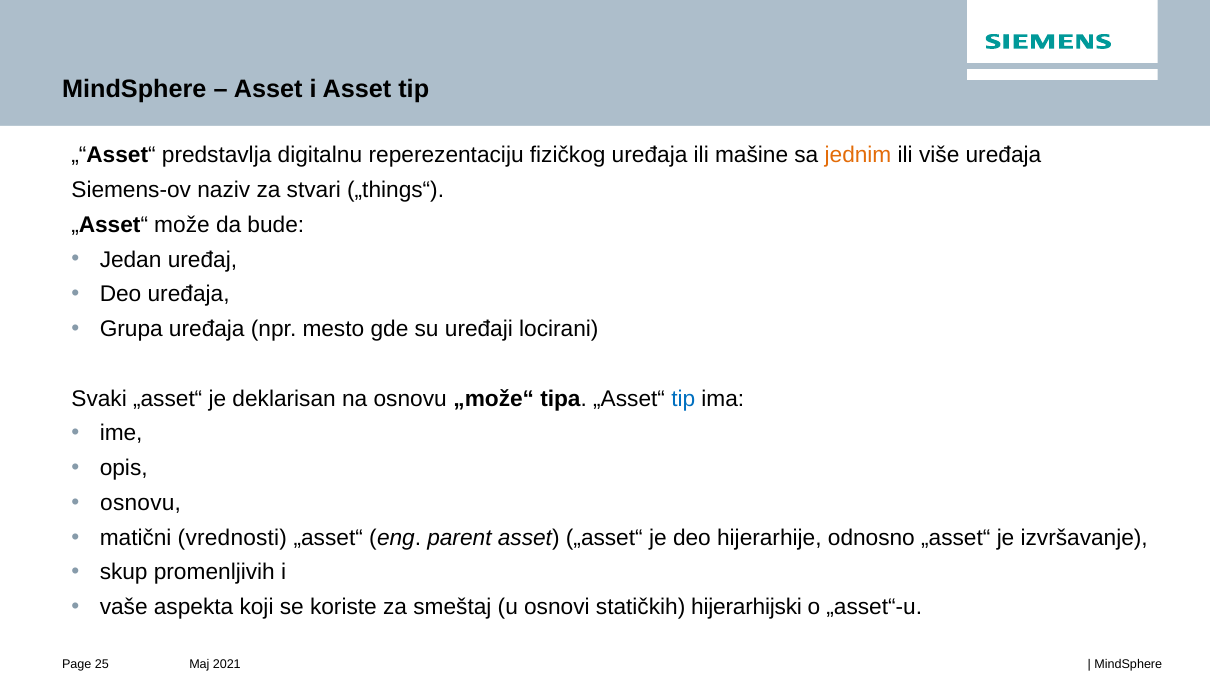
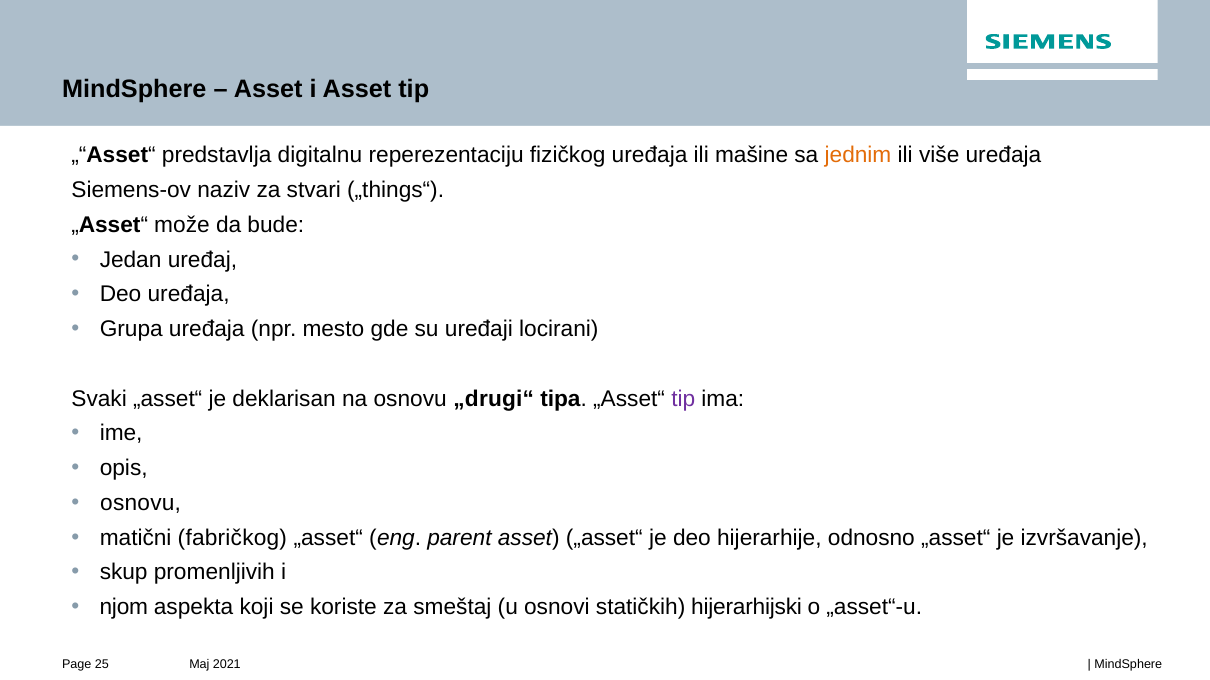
„može“: „može“ -> „drugi“
tip at (683, 399) colour: blue -> purple
vrednosti: vrednosti -> fabričkog
vaše: vaše -> njom
